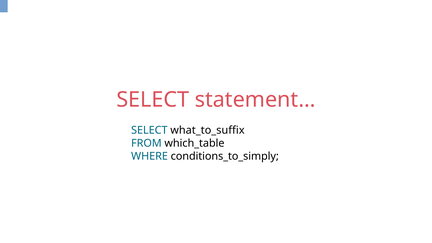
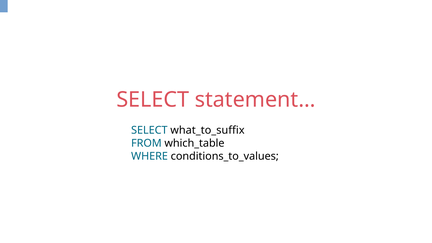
conditions_to_simply: conditions_to_simply -> conditions_to_values
